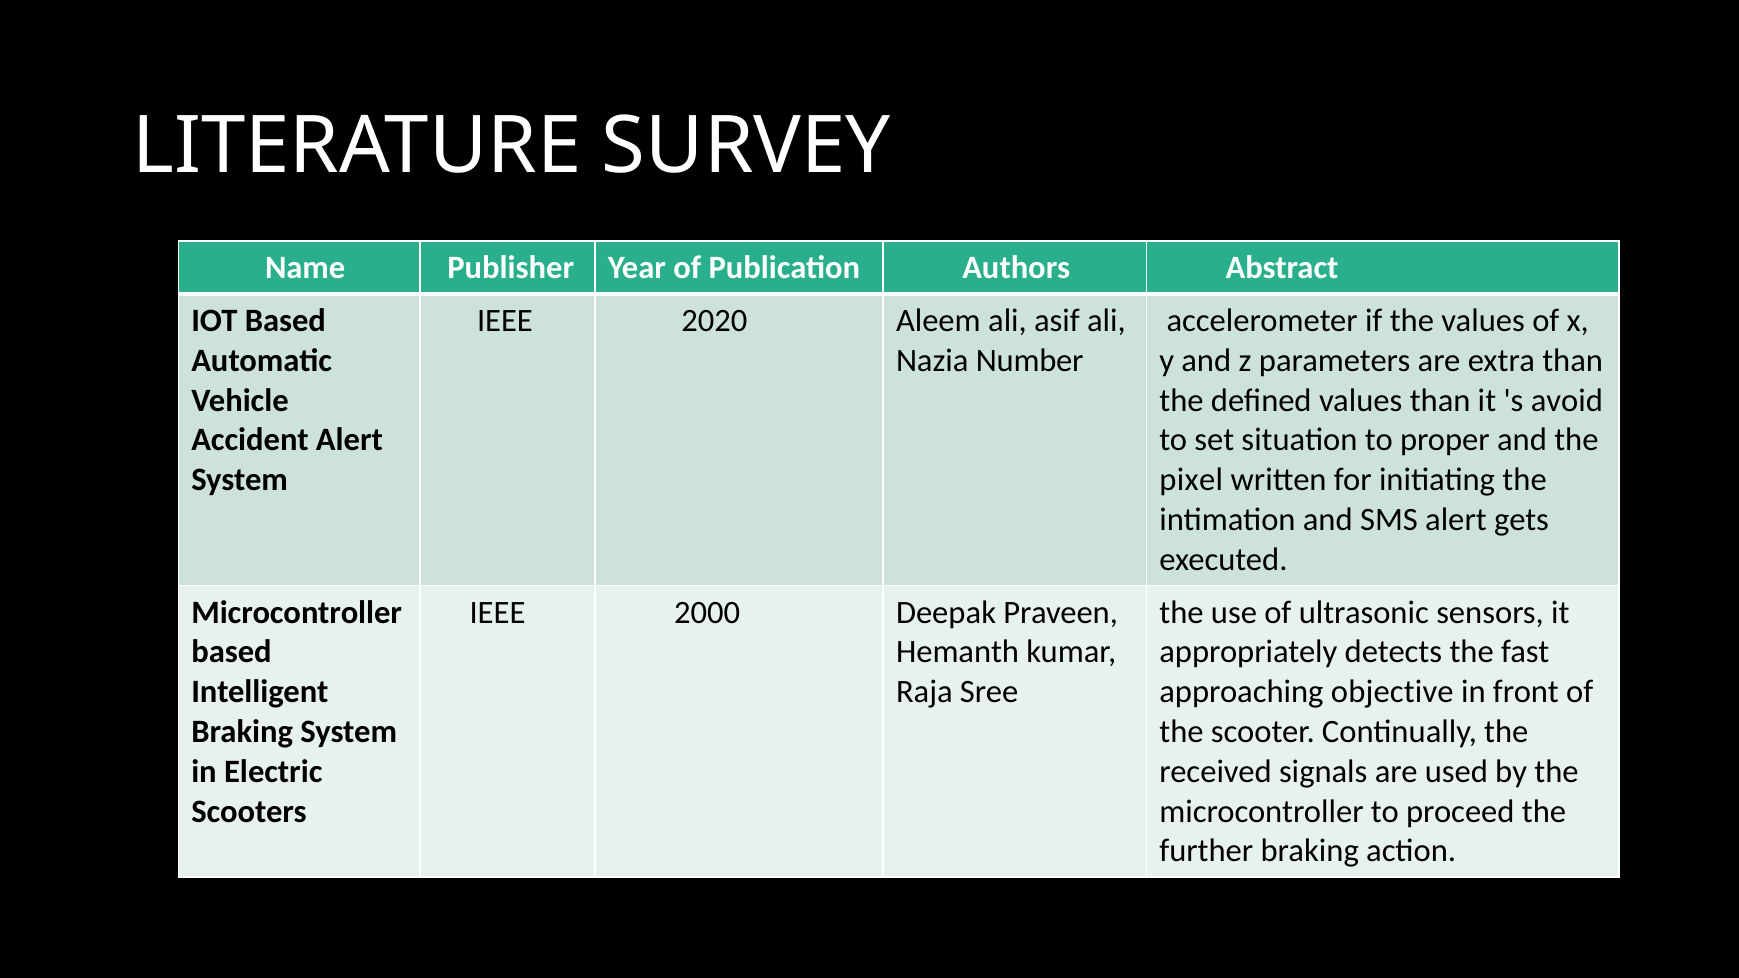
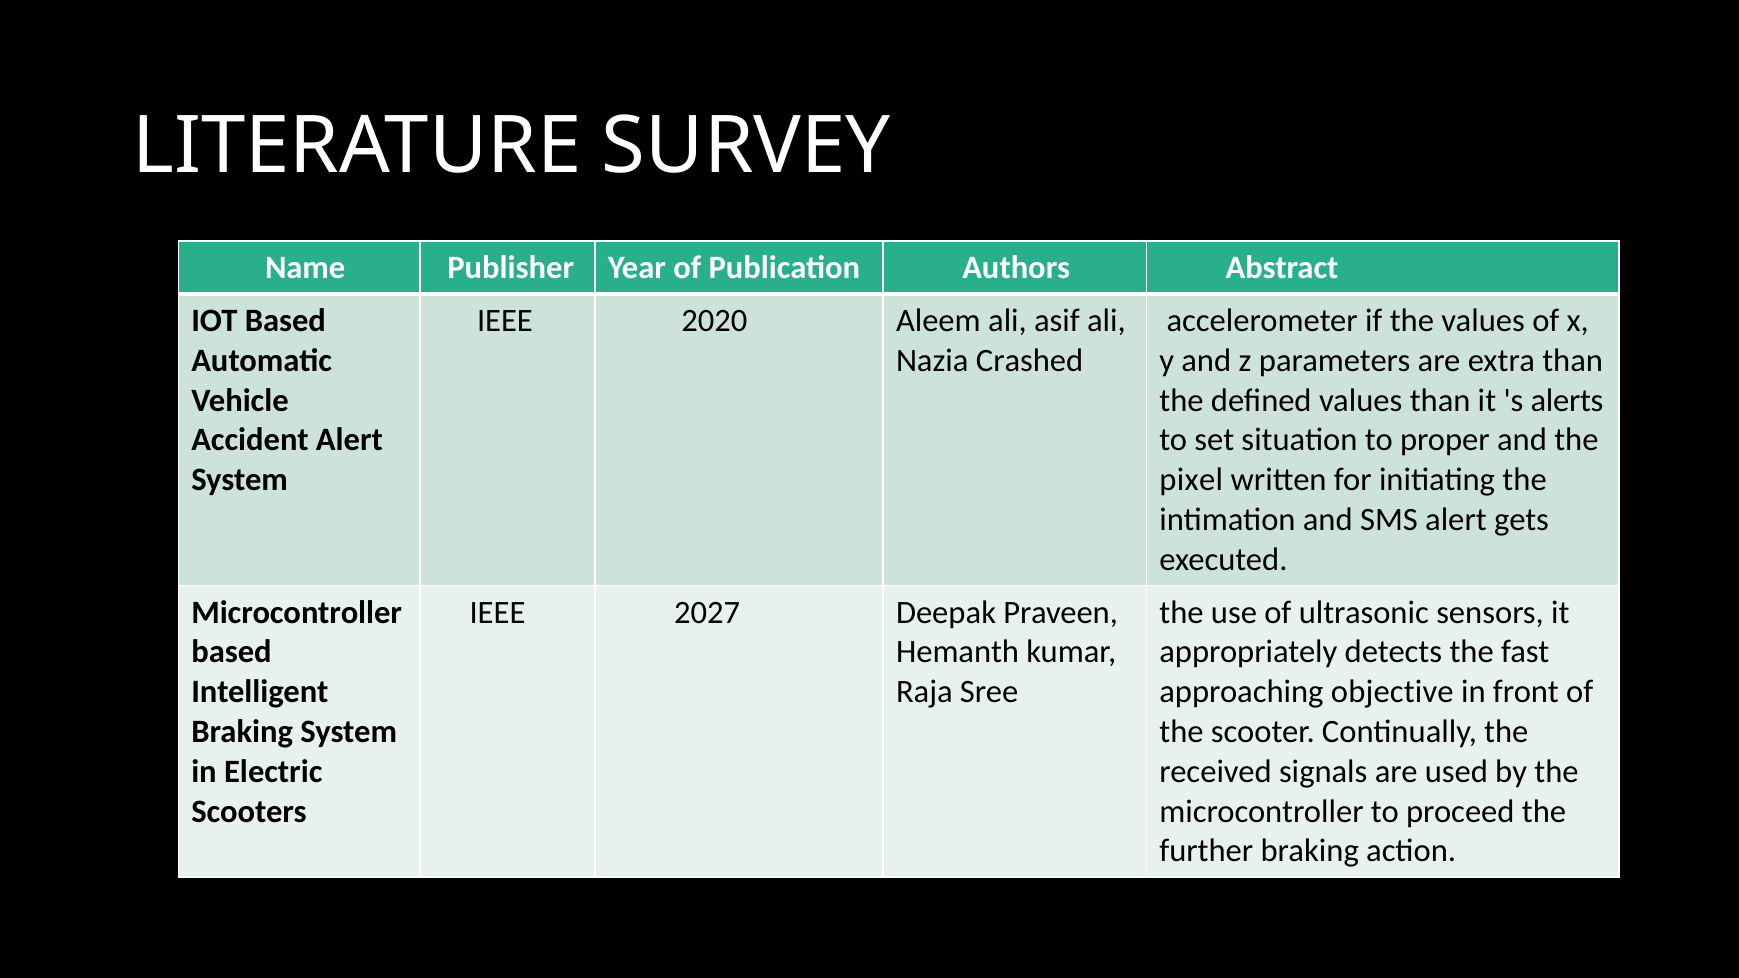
Number: Number -> Crashed
avoid: avoid -> alerts
2000: 2000 -> 2027
